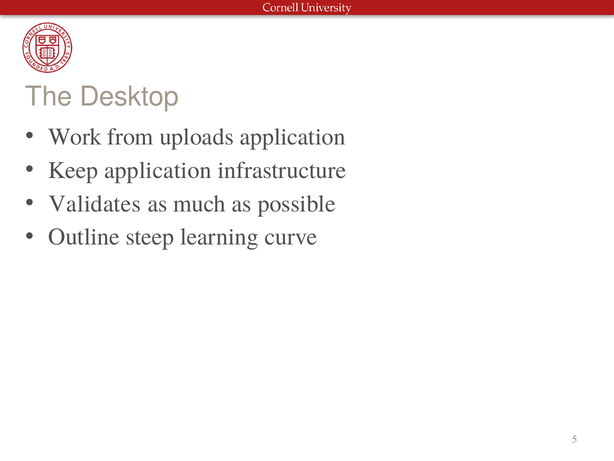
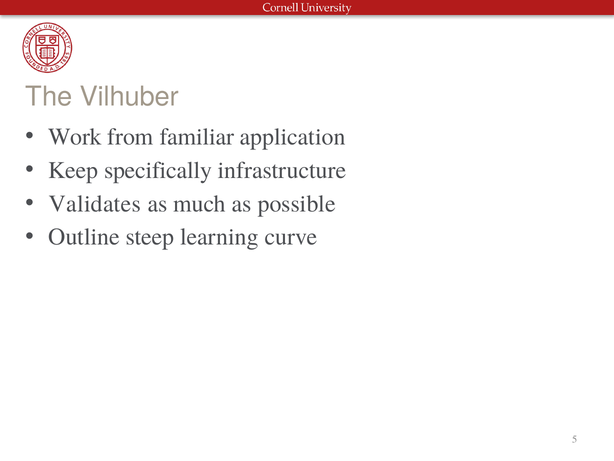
Desktop: Desktop -> Vilhuber
uploads: uploads -> familiar
Keep application: application -> specifically
